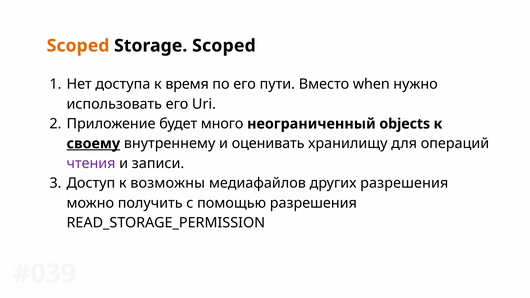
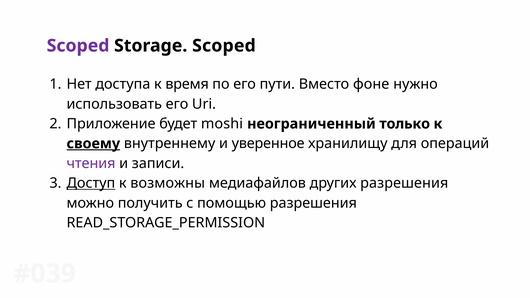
Scoped at (78, 46) colour: orange -> purple
when: when -> фоне
много: много -> moshi
objects: objects -> только
оценивать: оценивать -> уверенное
Доступ underline: none -> present
